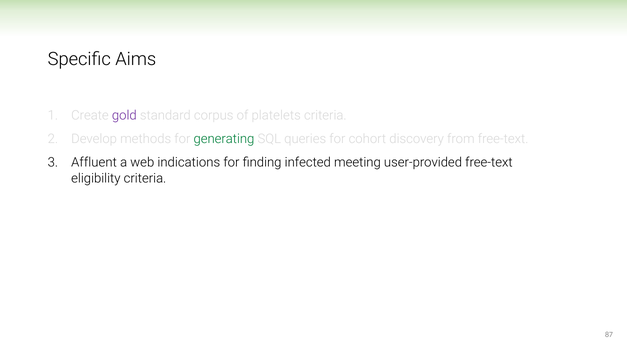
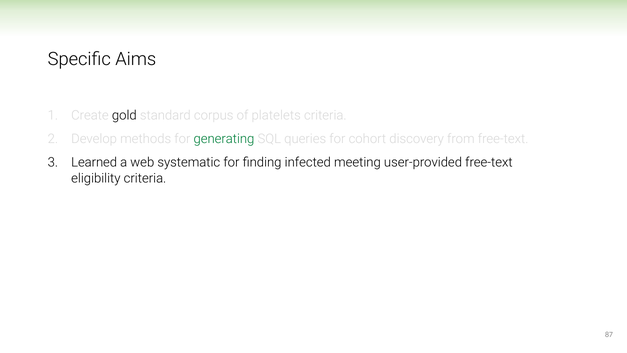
gold colour: purple -> black
Affluent: Affluent -> Learned
indications: indications -> systematic
